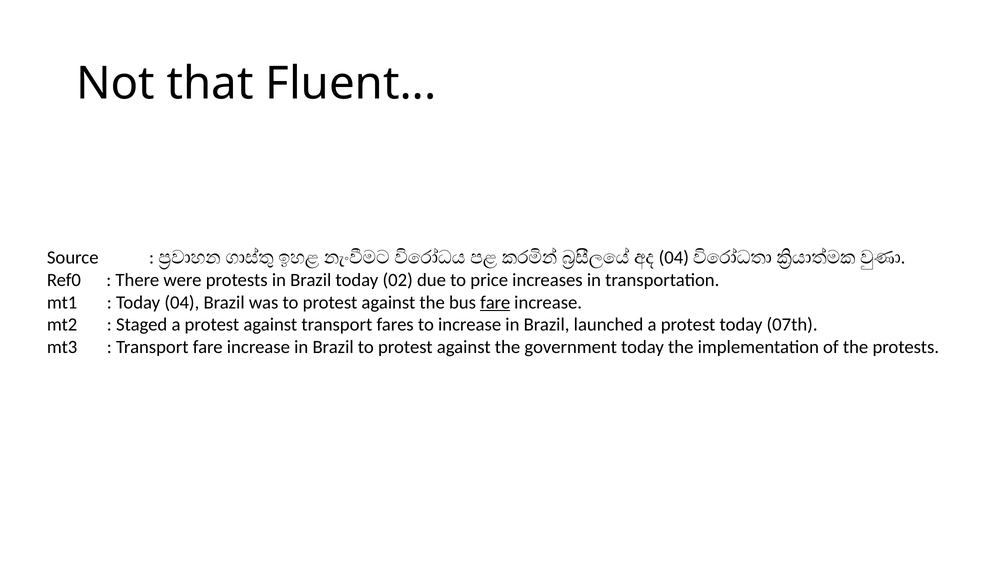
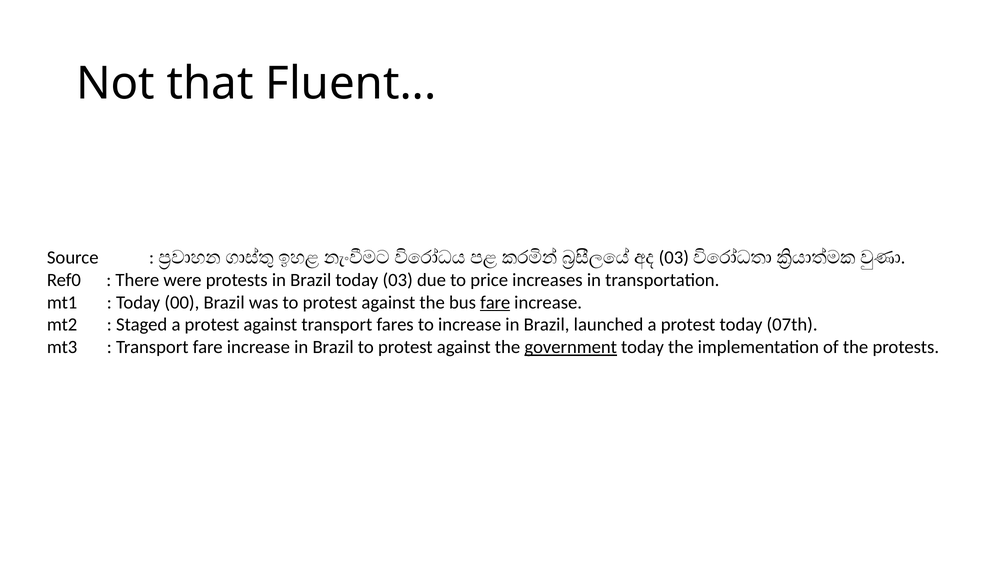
04 at (674, 257): 04 -> 03
today 02: 02 -> 03
Today 04: 04 -> 00
government underline: none -> present
